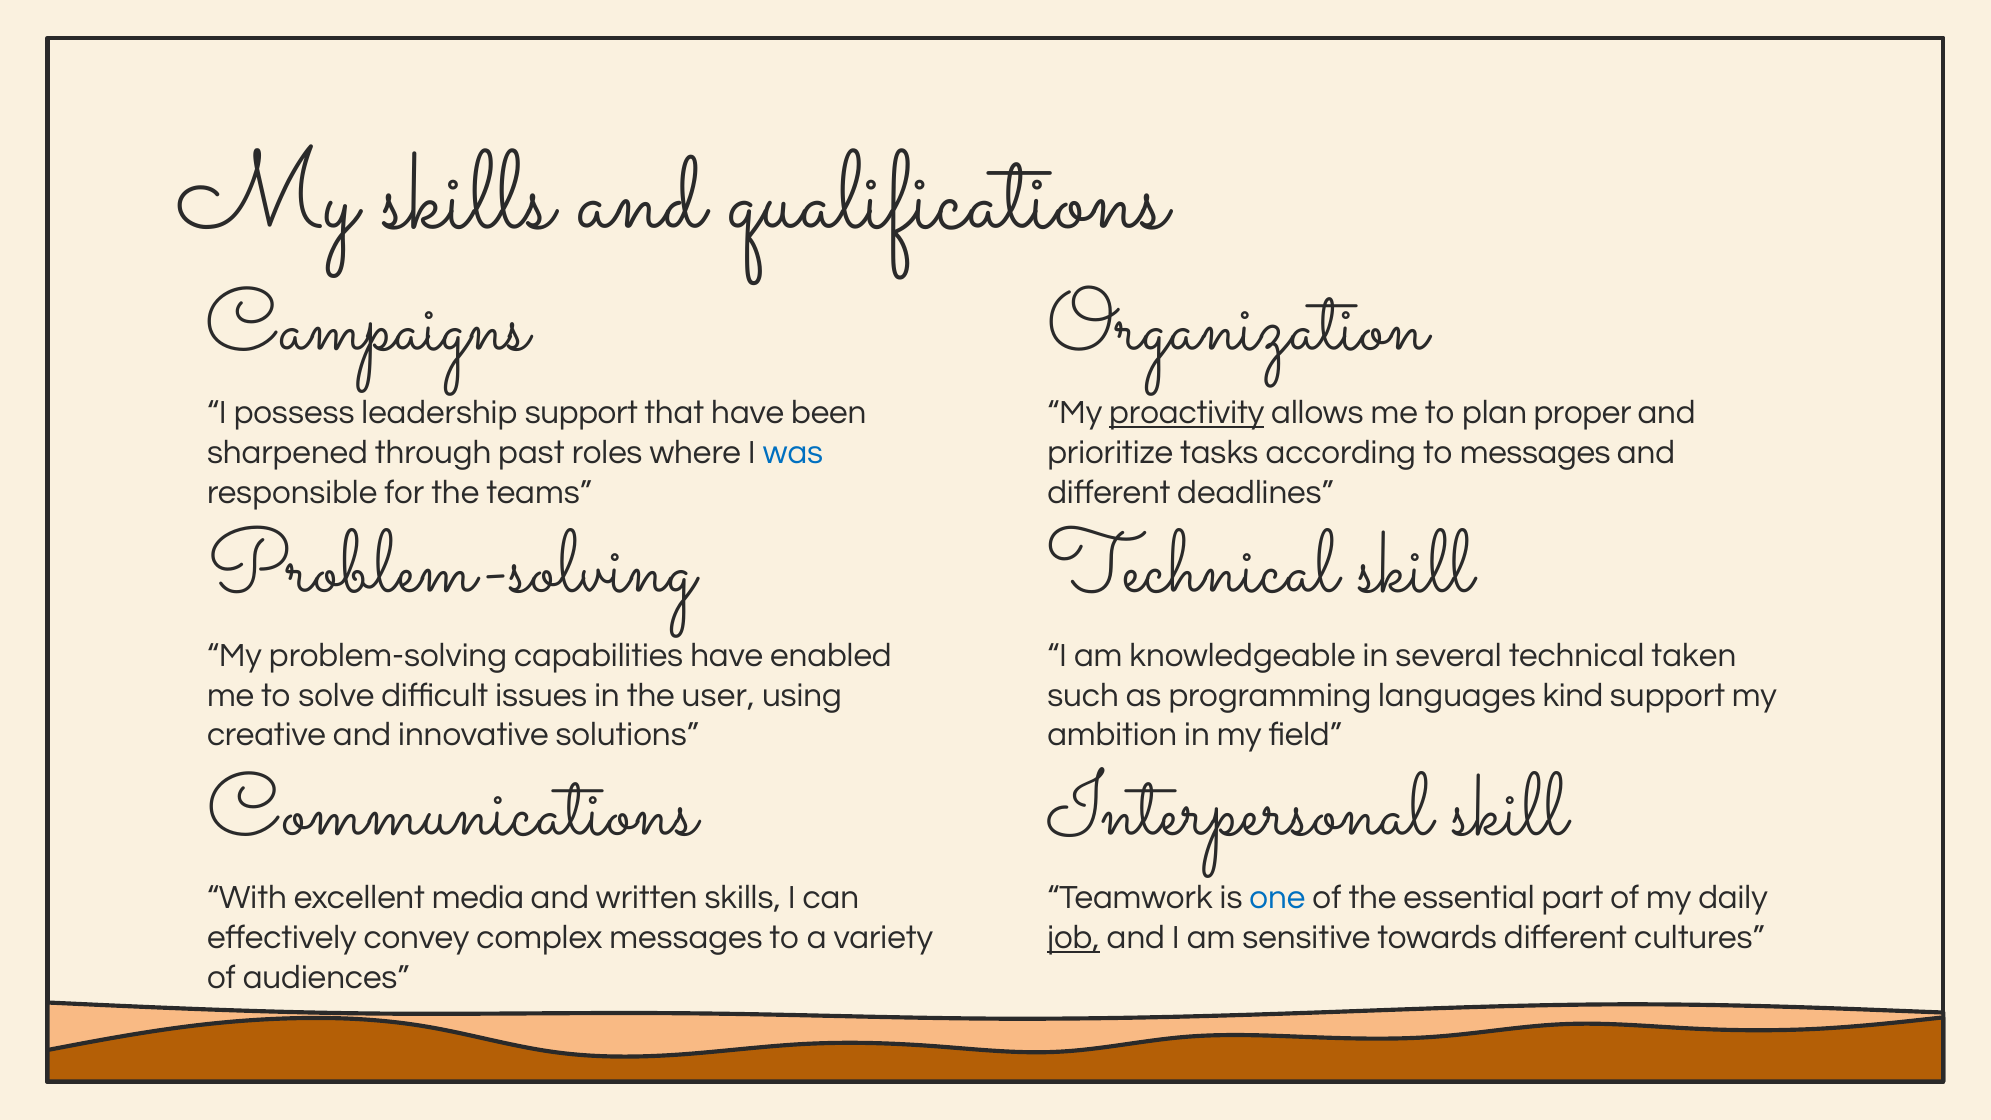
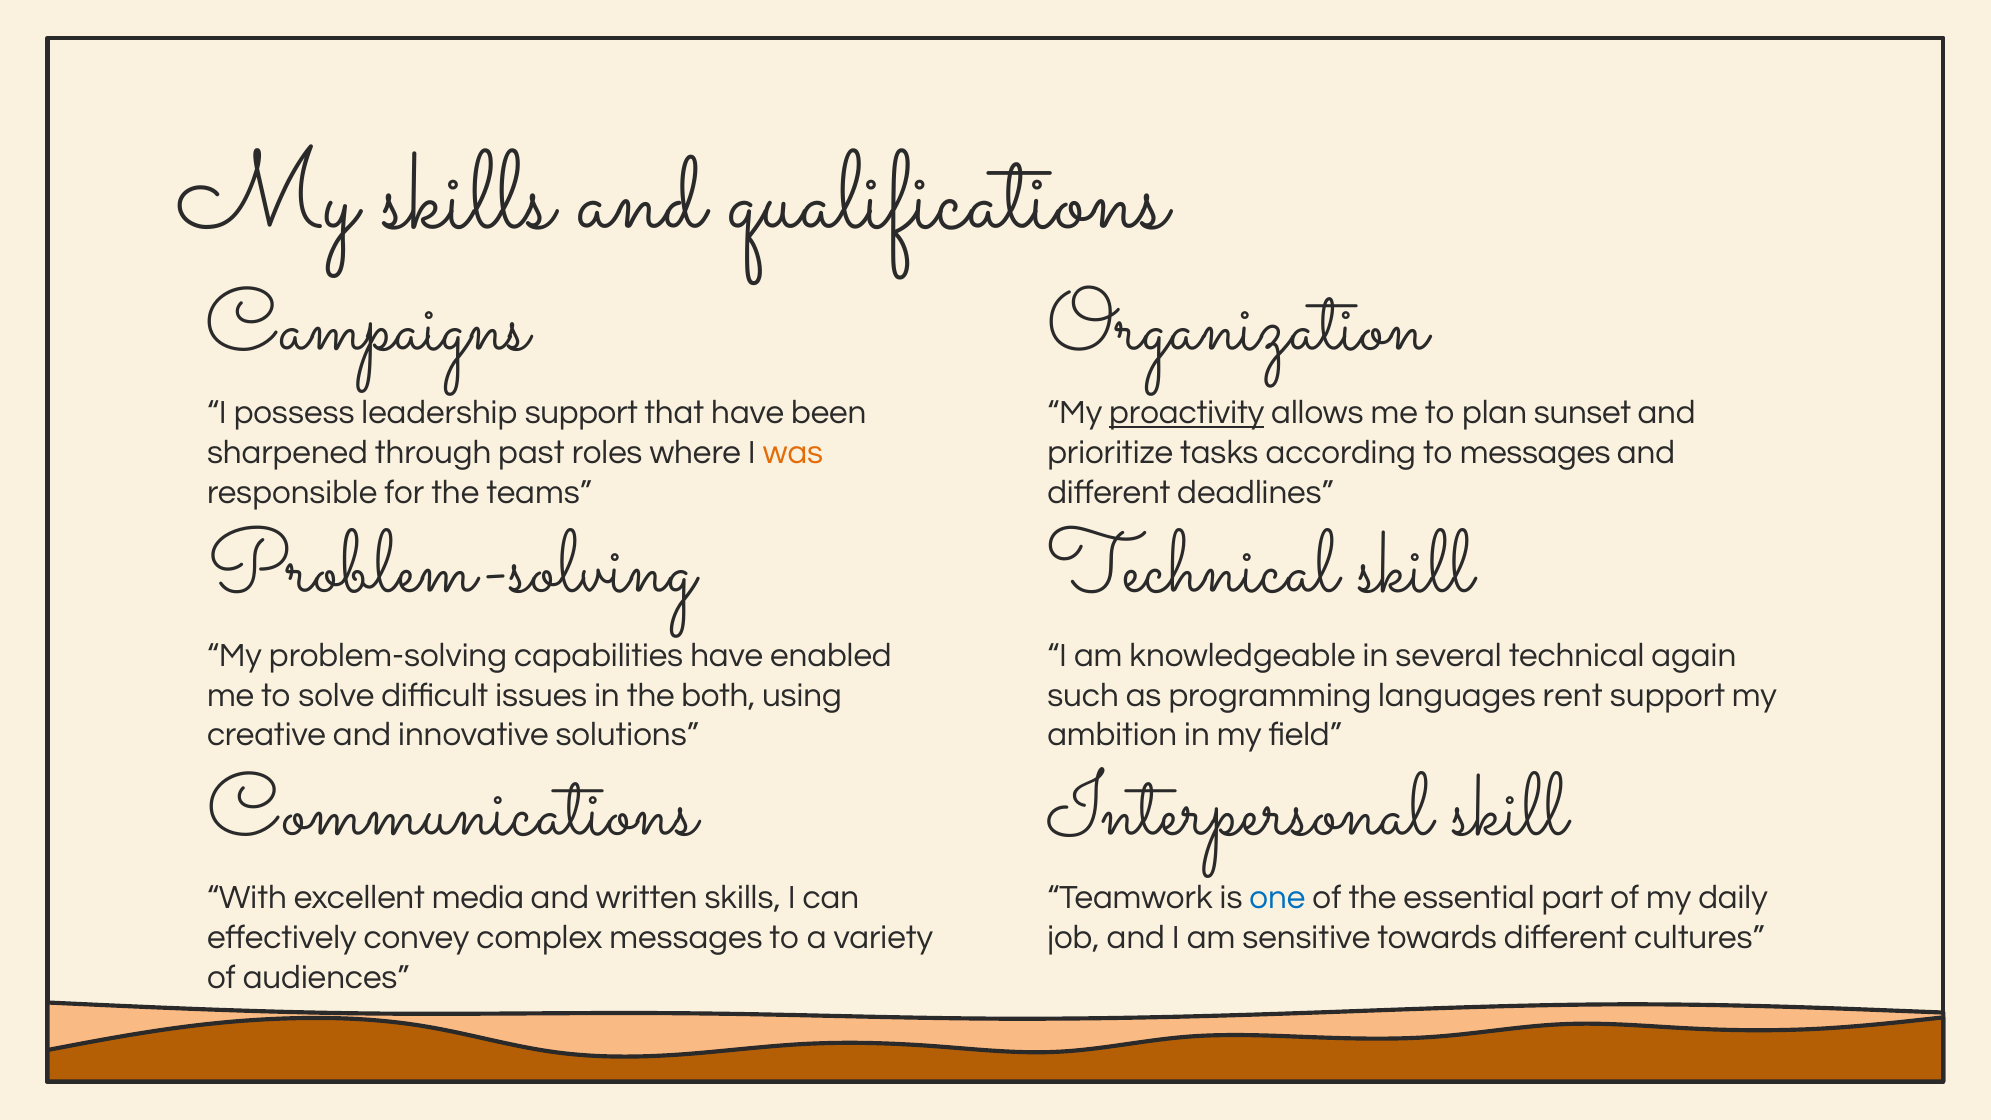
proper: proper -> sunset
was colour: blue -> orange
taken: taken -> again
user: user -> both
kind: kind -> rent
job underline: present -> none
